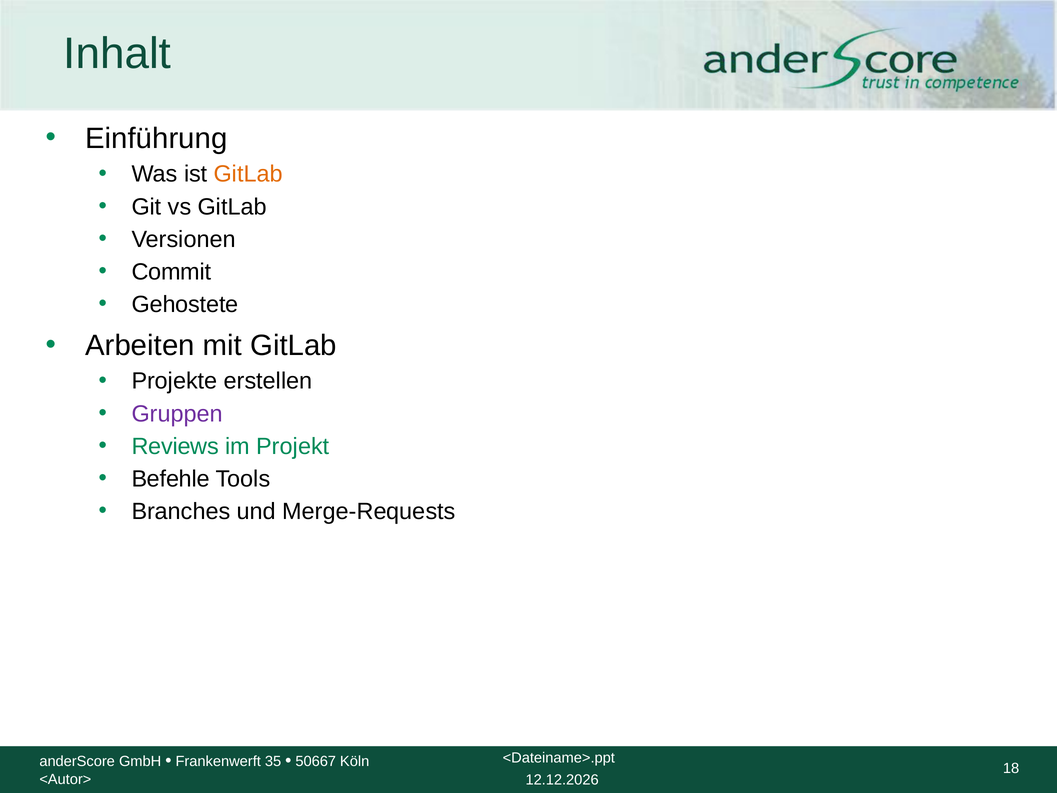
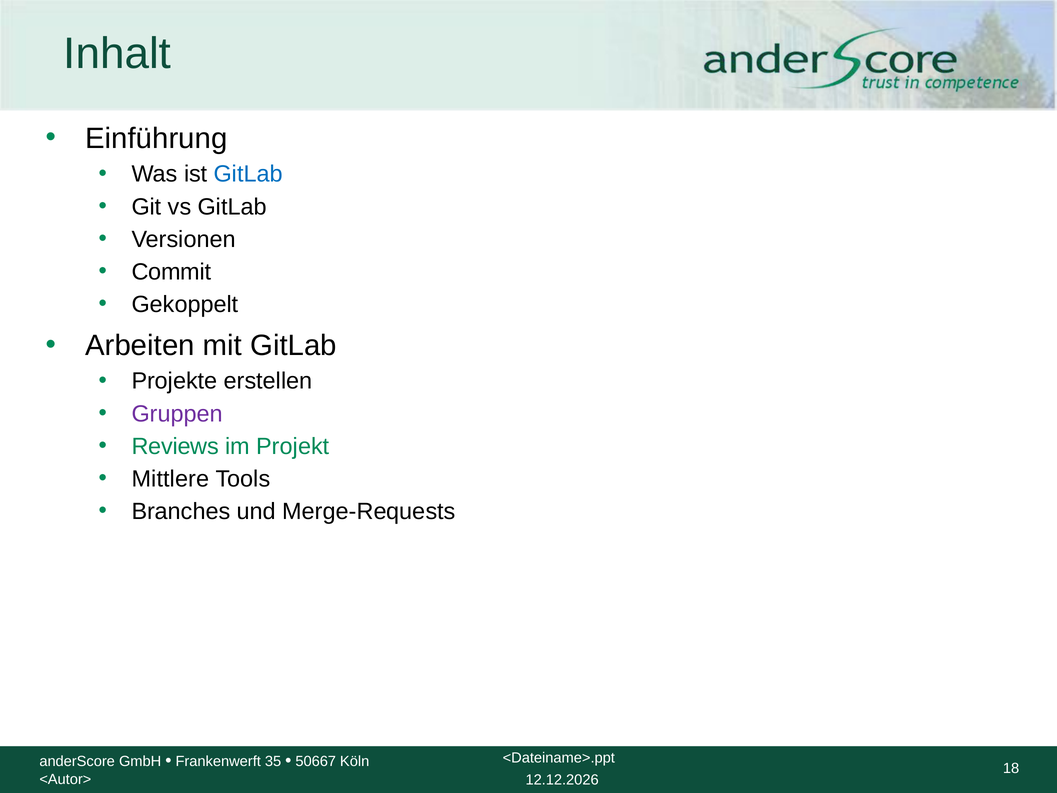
GitLab at (248, 174) colour: orange -> blue
Gehostete: Gehostete -> Gekoppelt
Befehle: Befehle -> Mittlere
